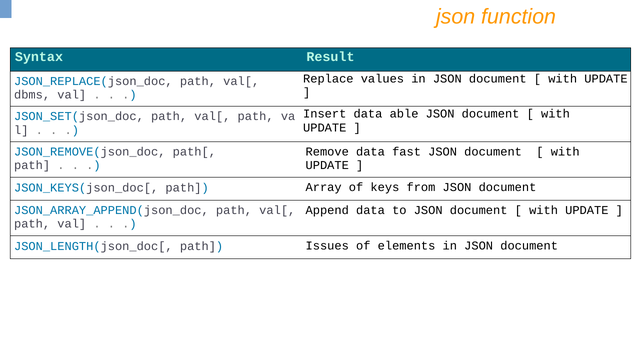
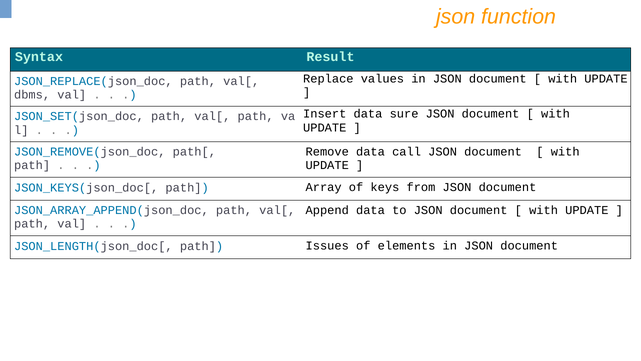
able: able -> sure
fast: fast -> call
